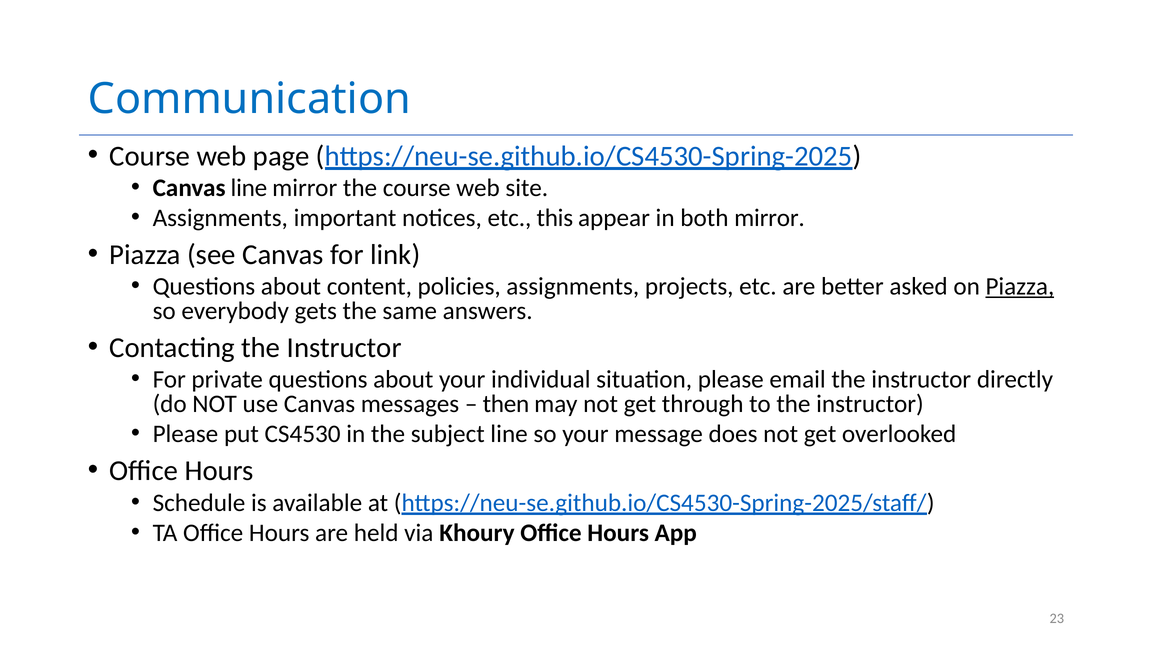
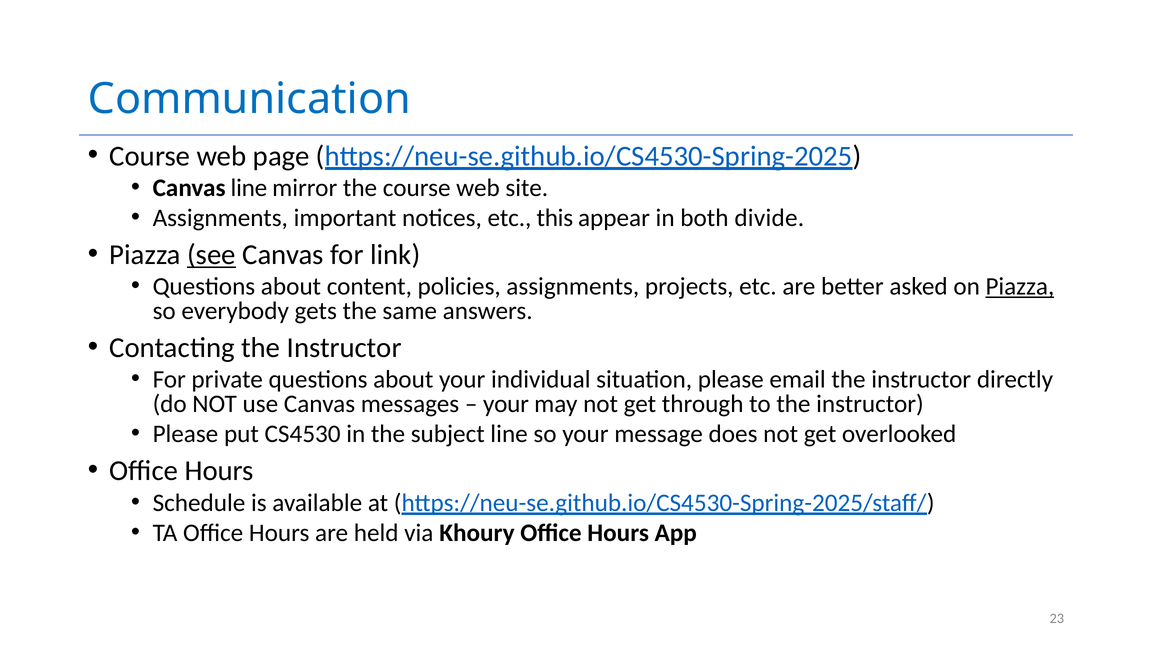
both mirror: mirror -> divide
see underline: none -> present
then at (506, 404): then -> your
